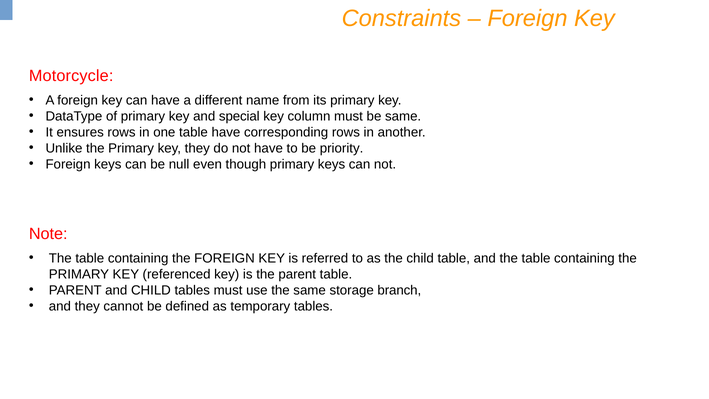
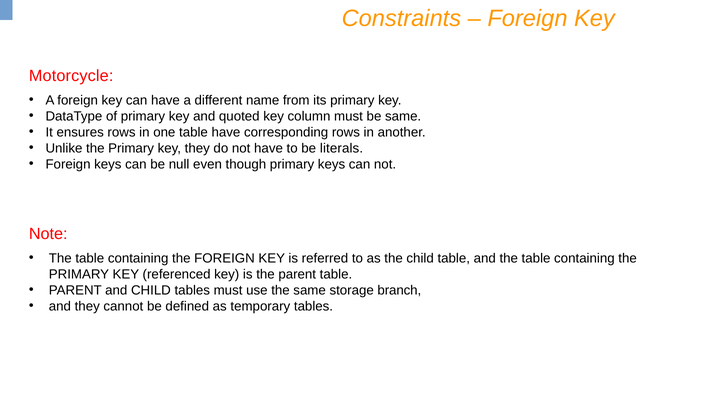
special: special -> quoted
priority: priority -> literals
